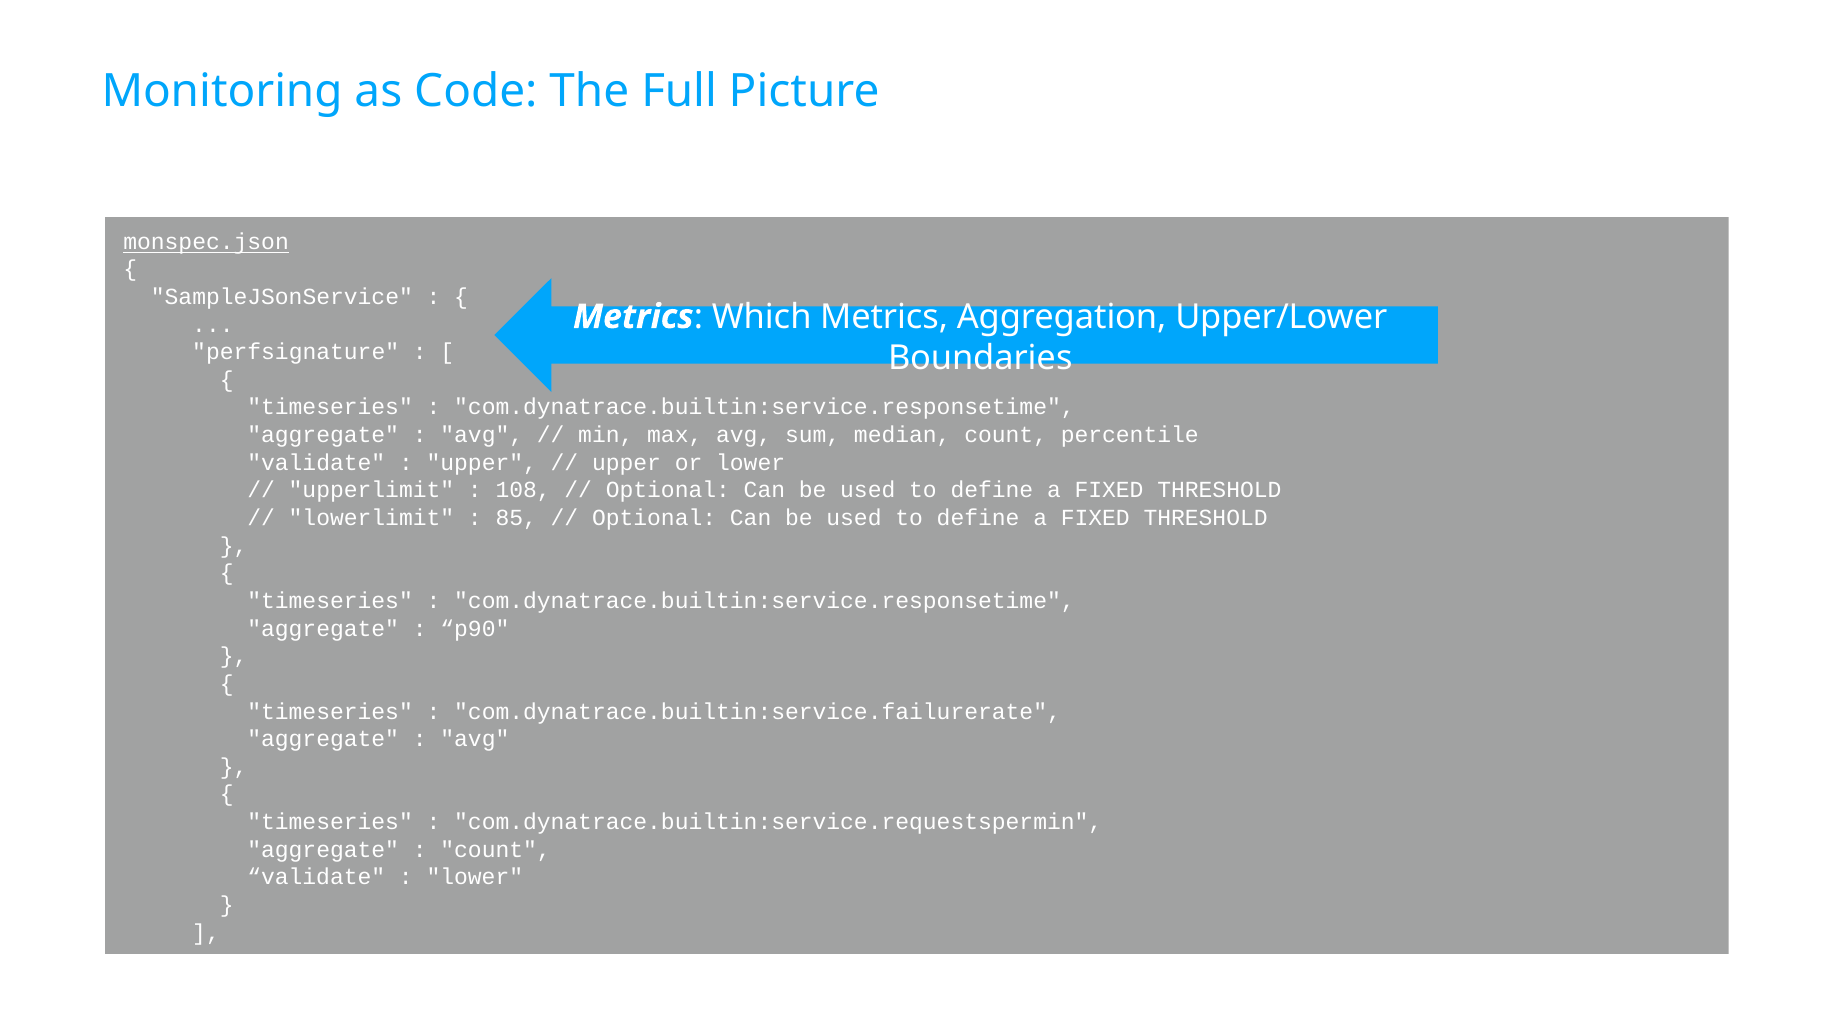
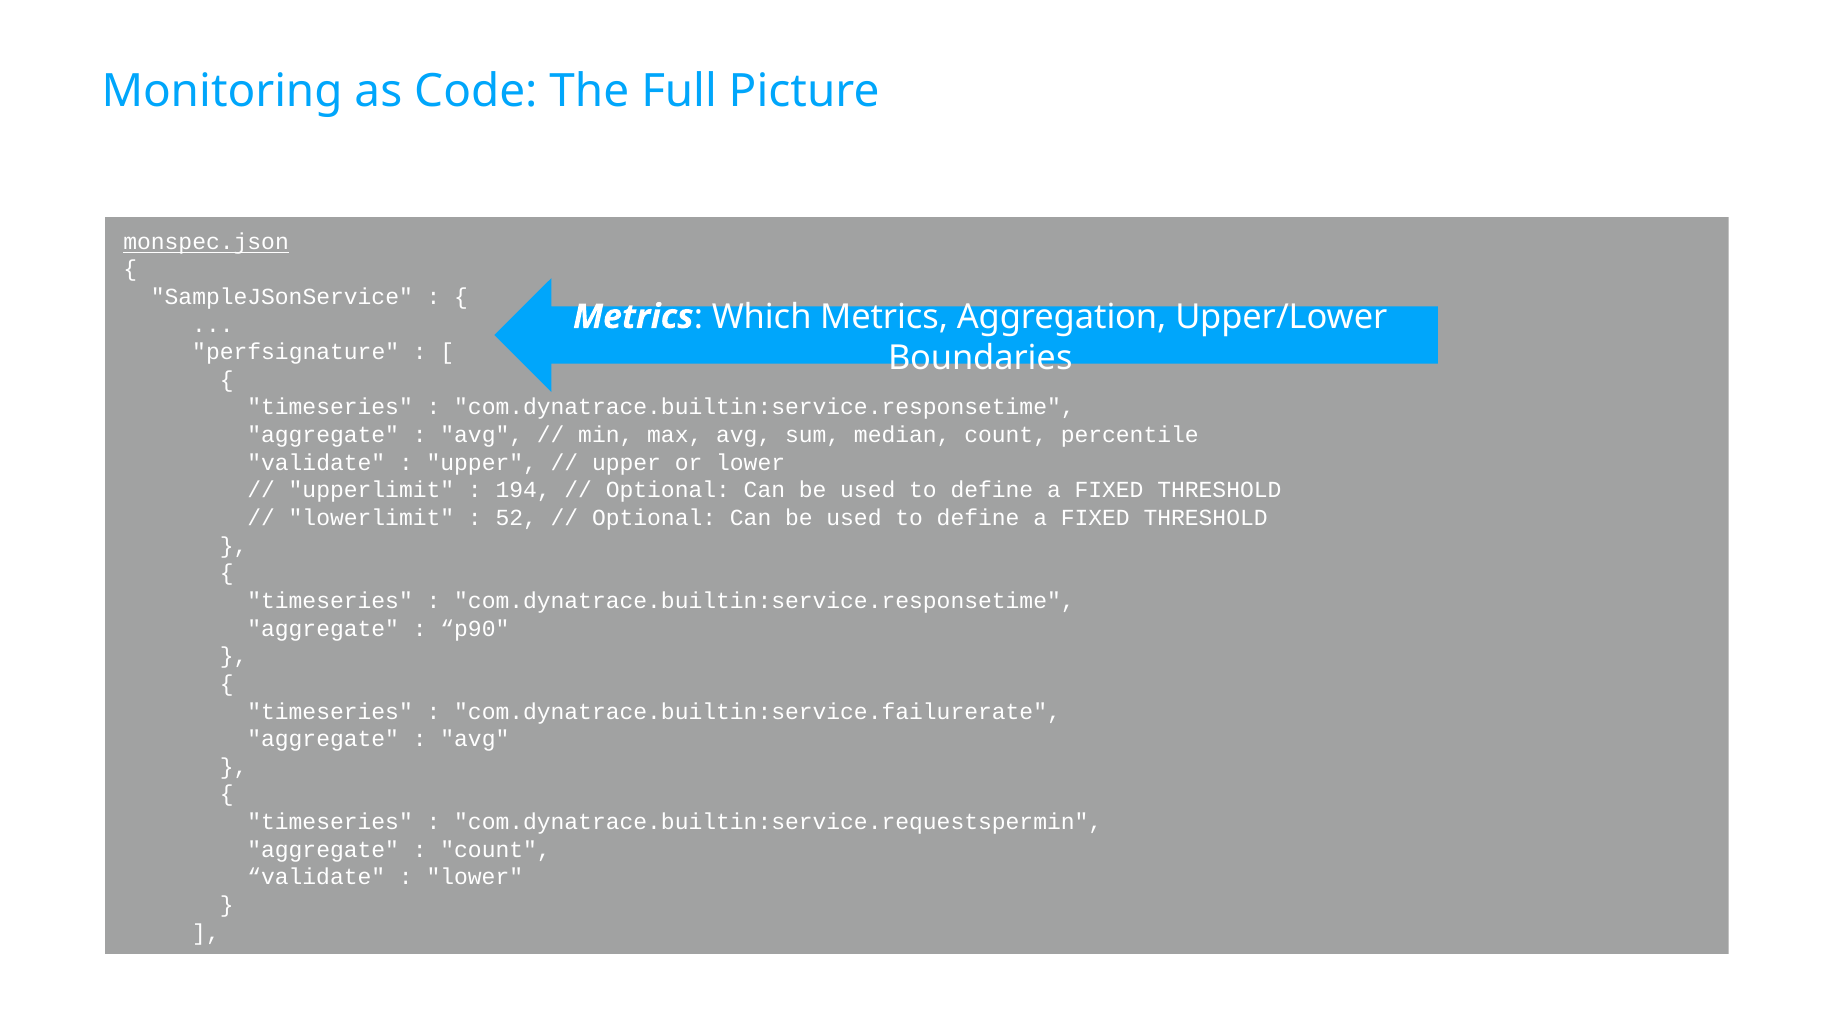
108: 108 -> 194
85: 85 -> 52
